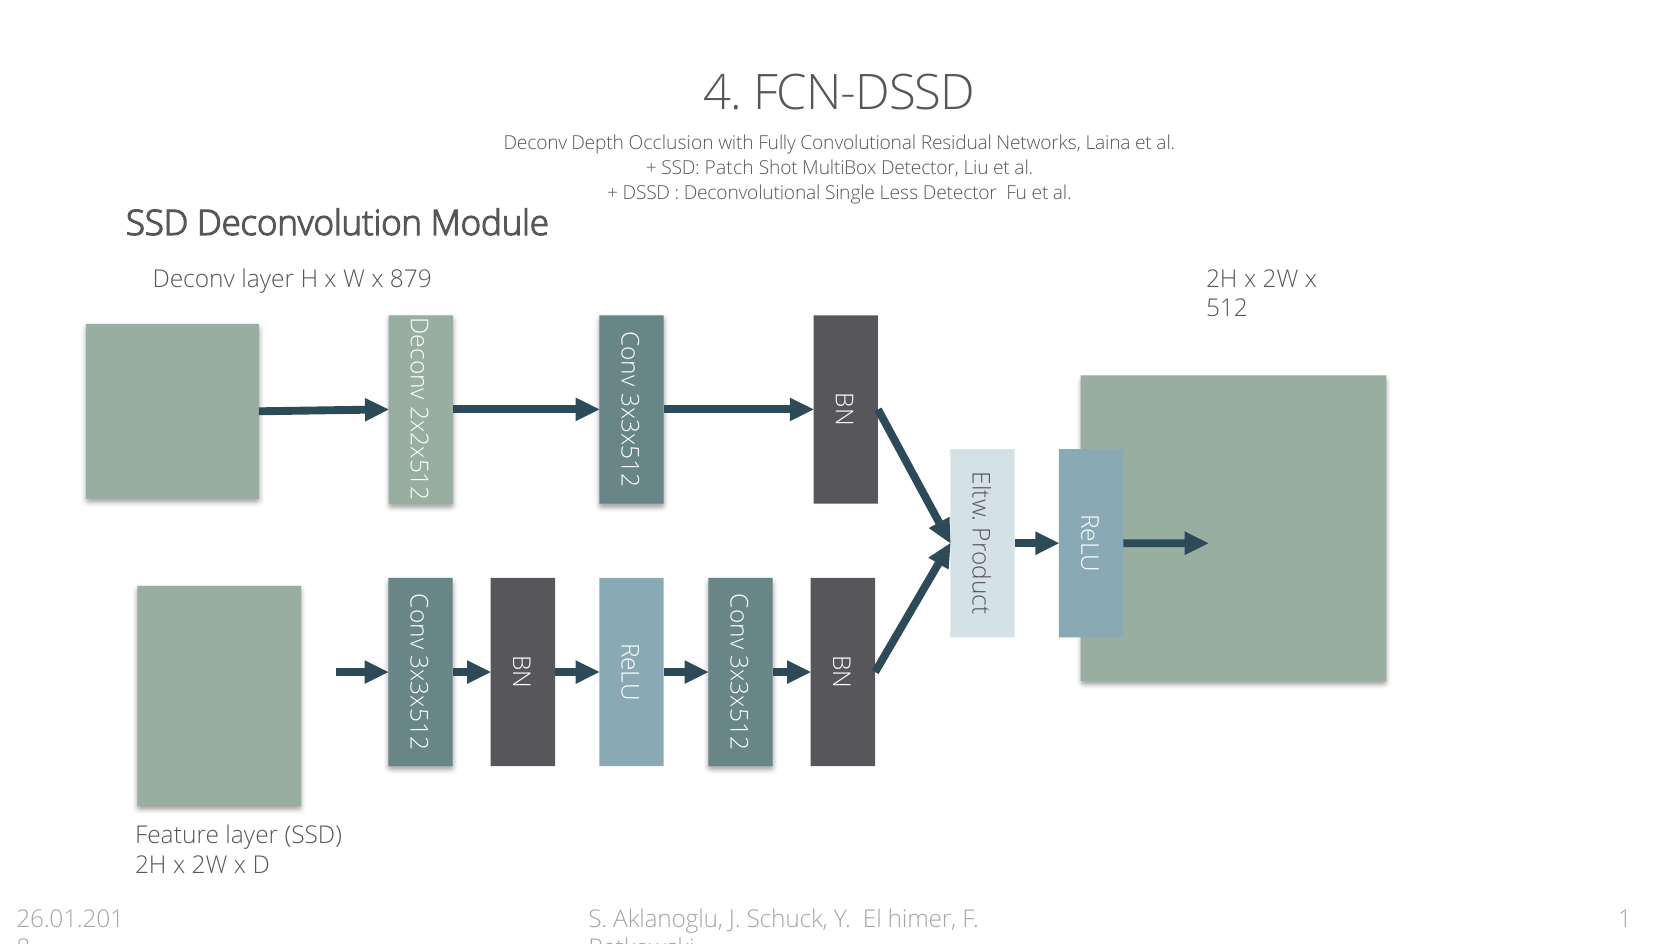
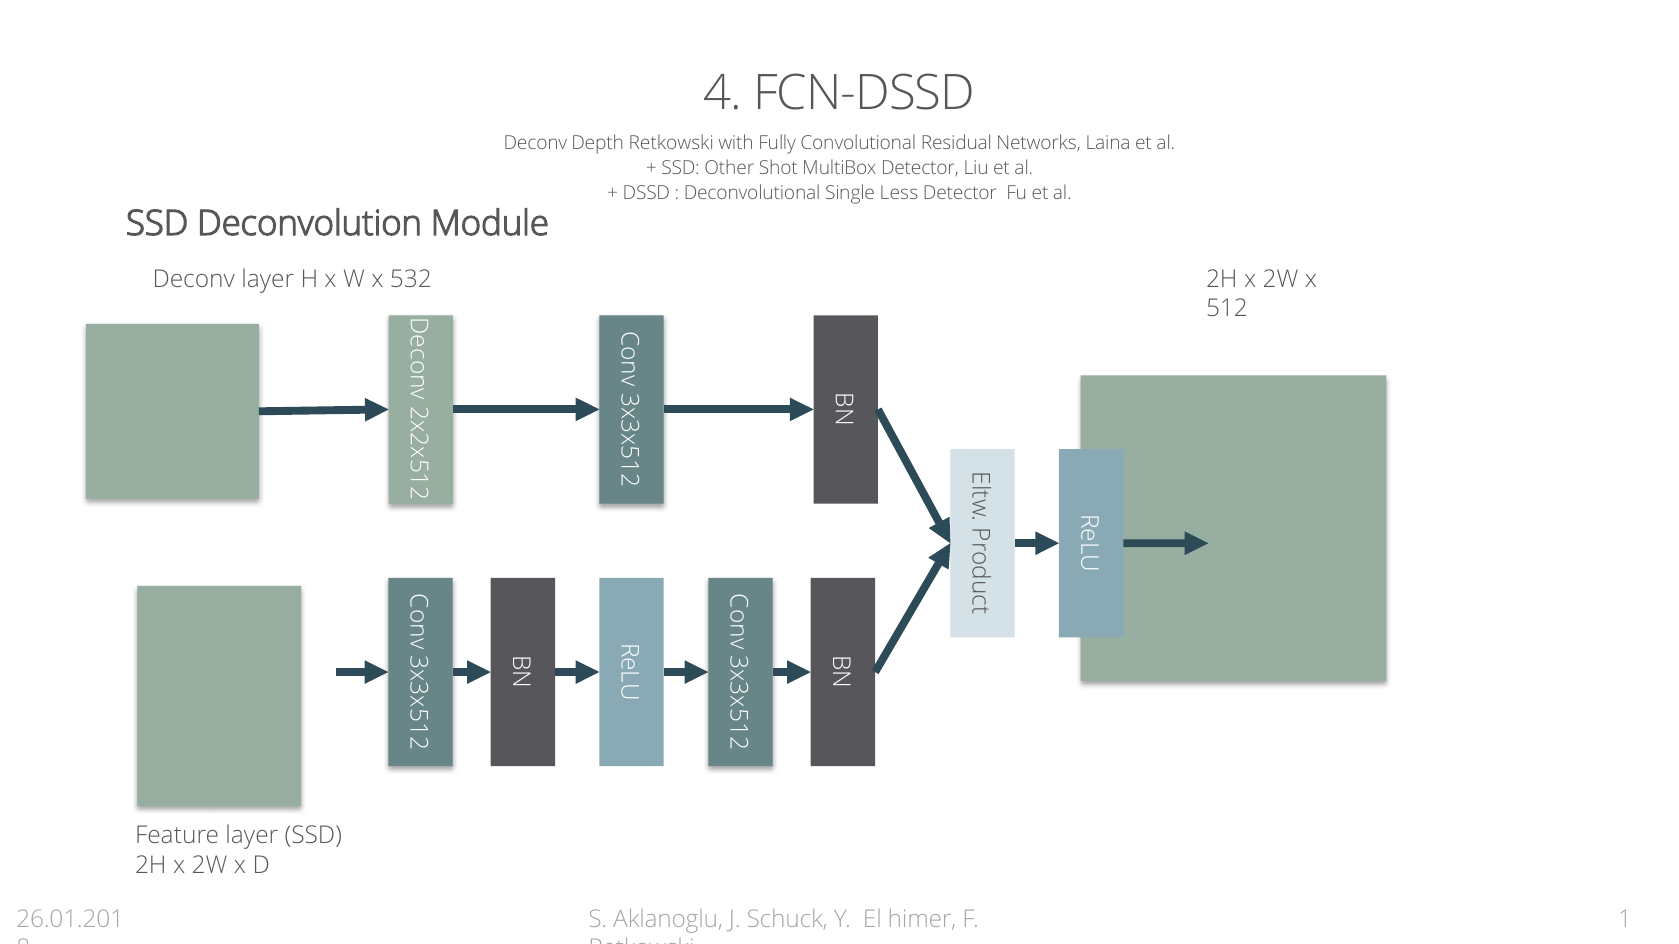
Depth Occlusion: Occlusion -> Retkowski
Patch: Patch -> Other
879: 879 -> 532
